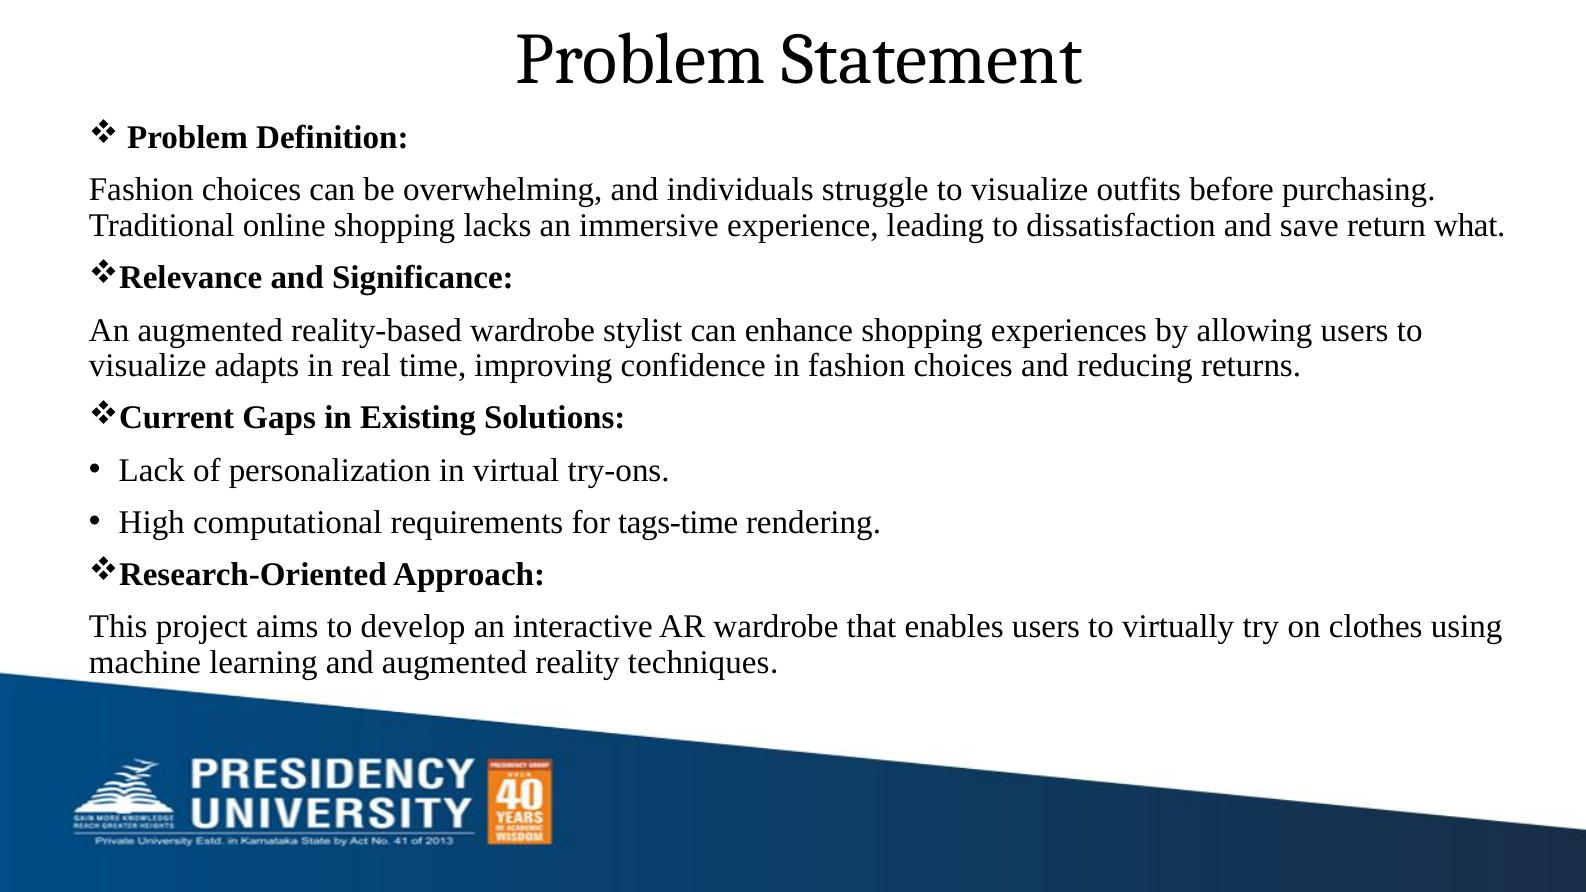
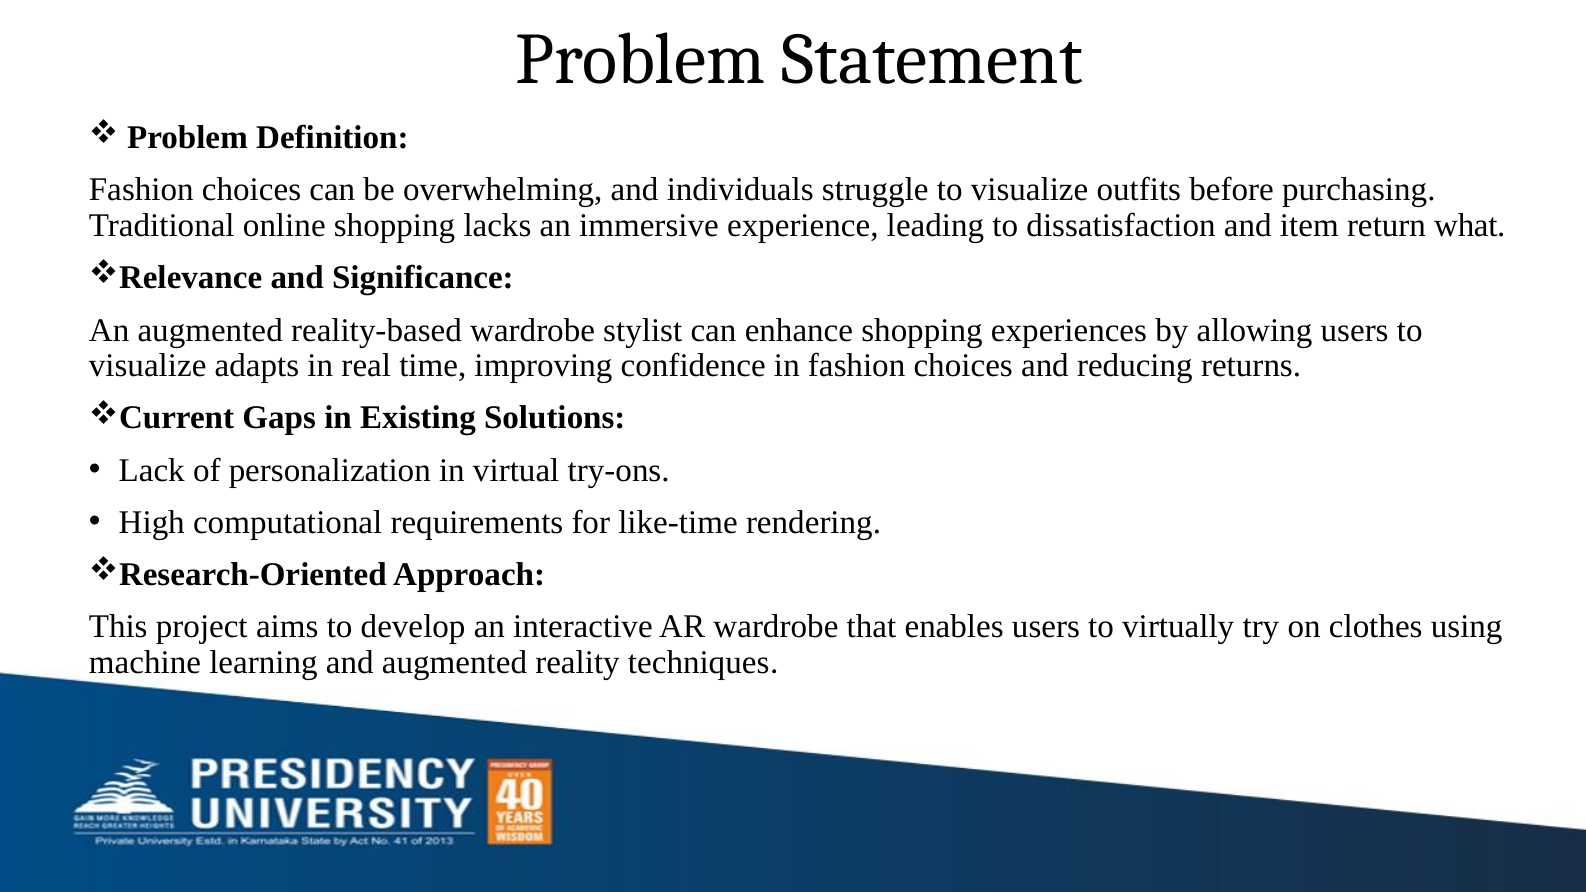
save: save -> item
tags-time: tags-time -> like-time
